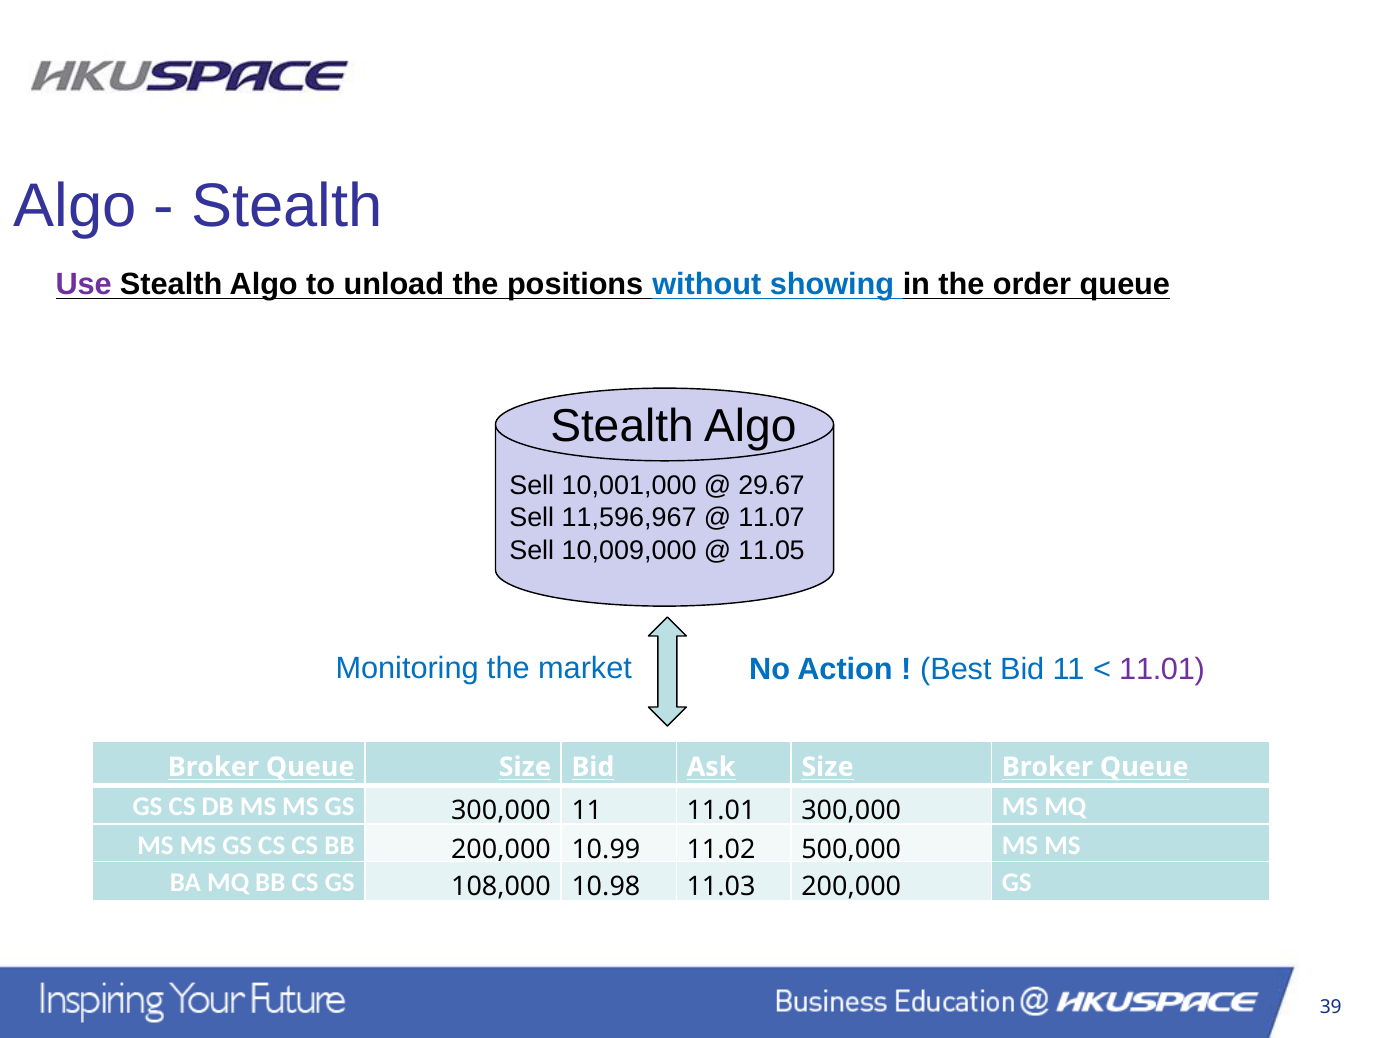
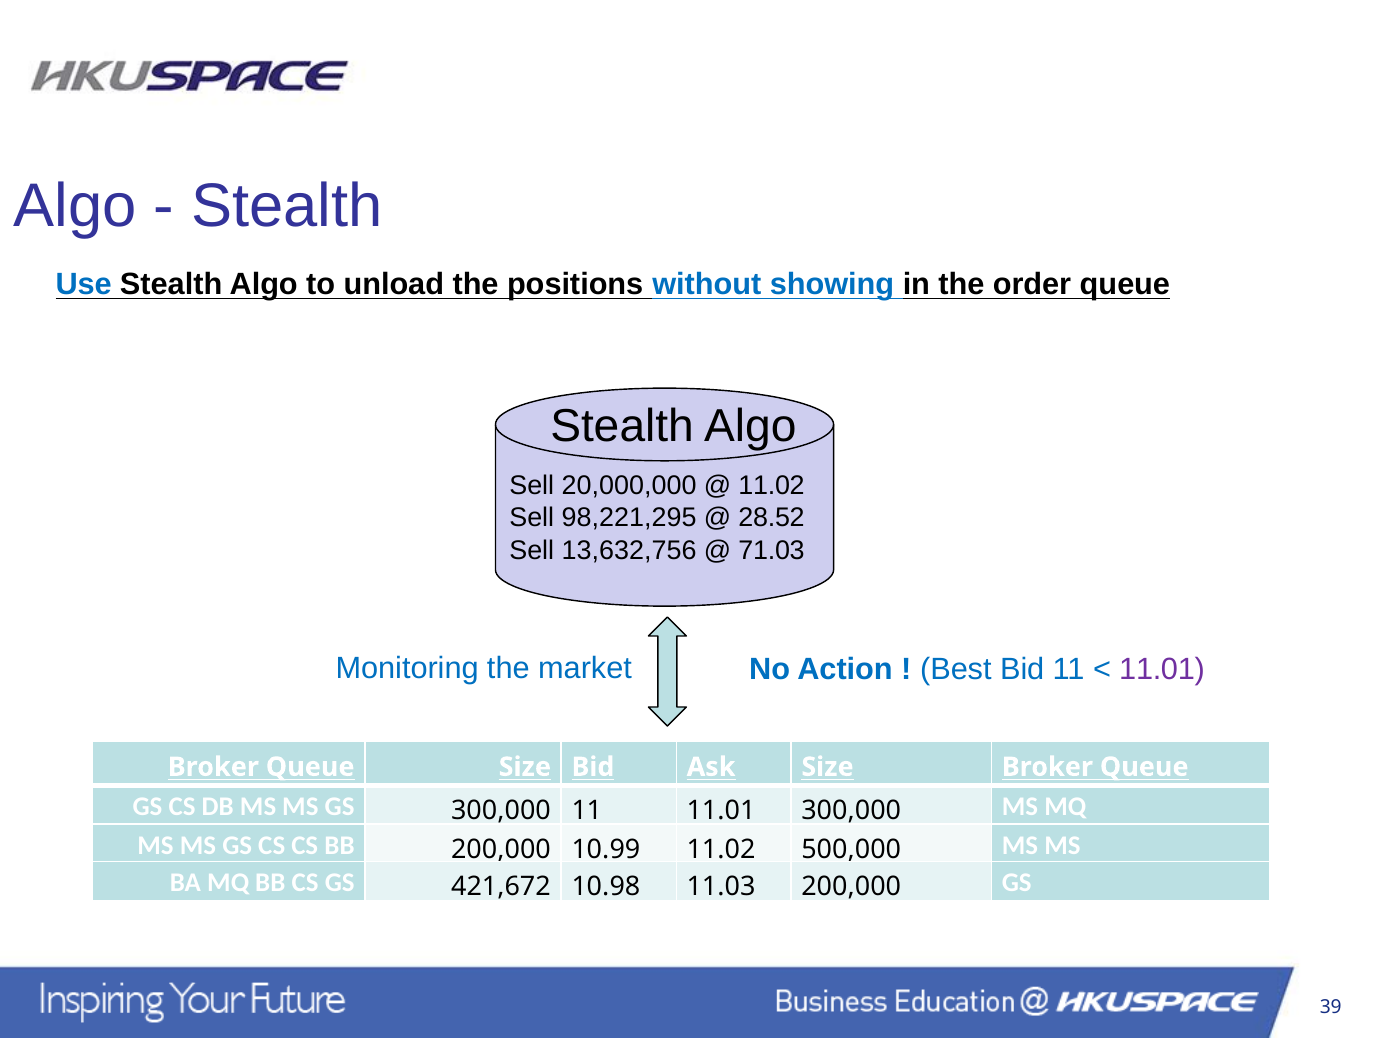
Use colour: purple -> blue
10,001,000: 10,001,000 -> 20,000,000
29.67 at (772, 486): 29.67 -> 11.02
11,596,967: 11,596,967 -> 98,221,295
11.07: 11.07 -> 28.52
10,009,000: 10,009,000 -> 13,632,756
11.05: 11.05 -> 71.03
108,000: 108,000 -> 421,672
